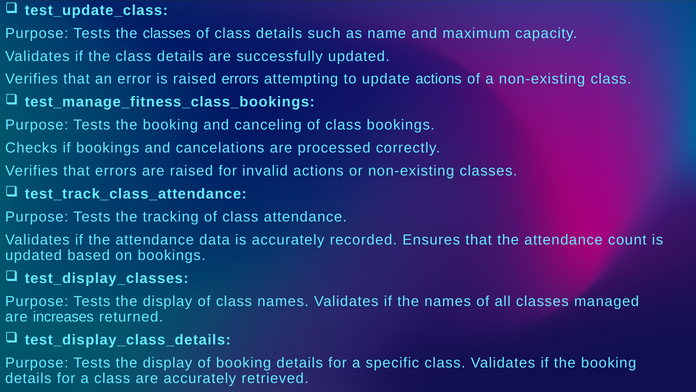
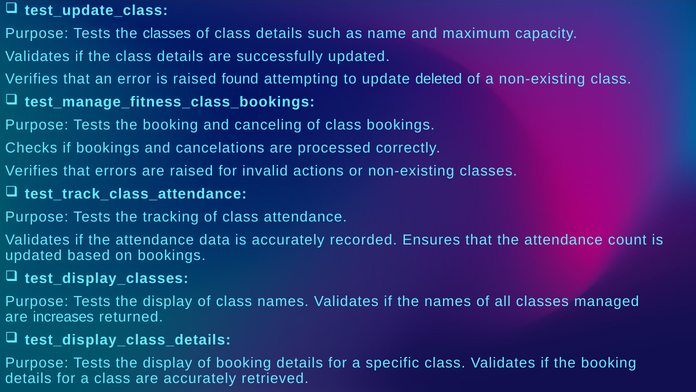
raised errors: errors -> found
update actions: actions -> deleted
